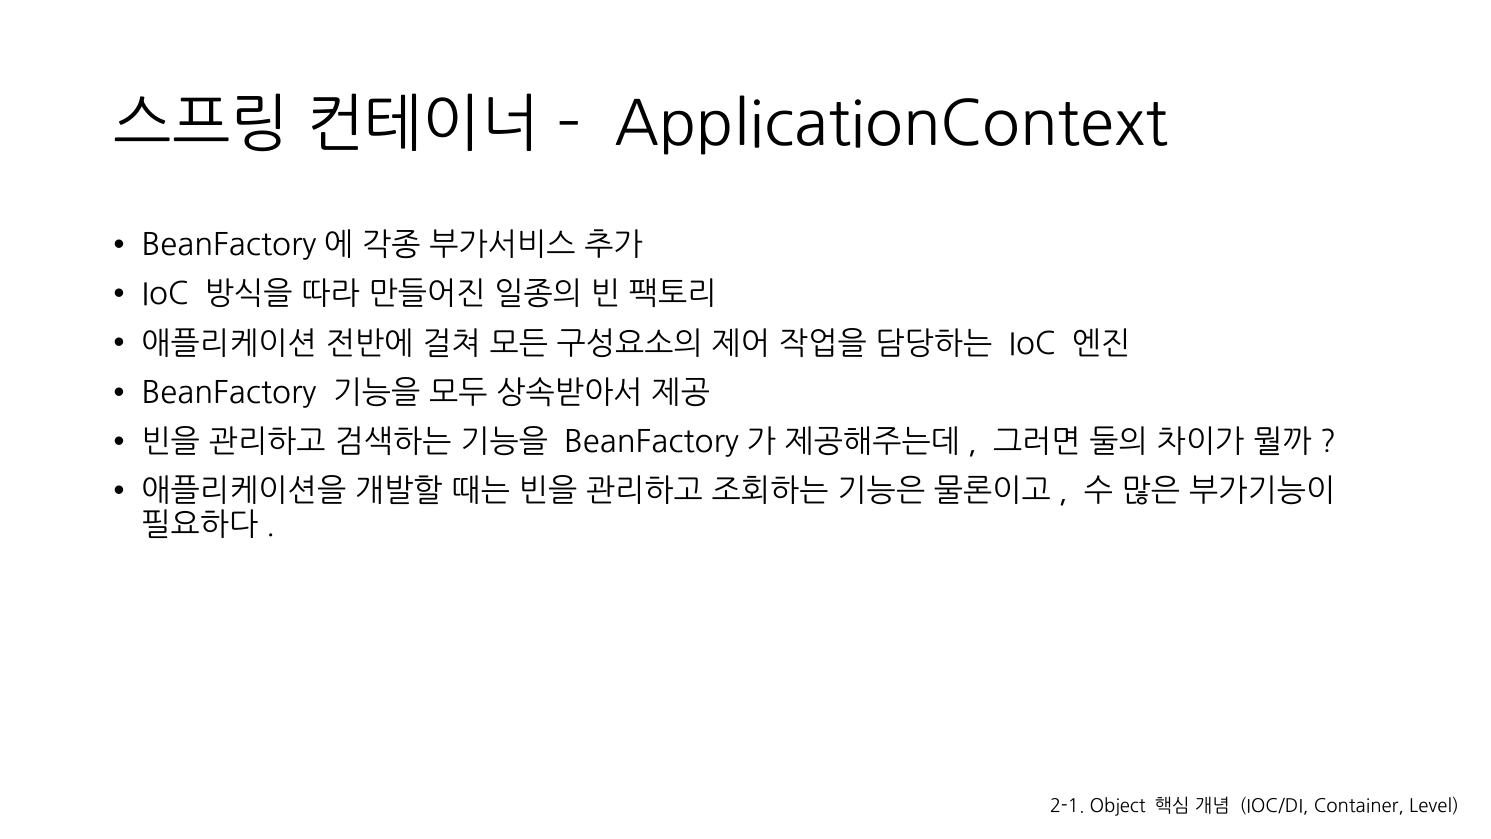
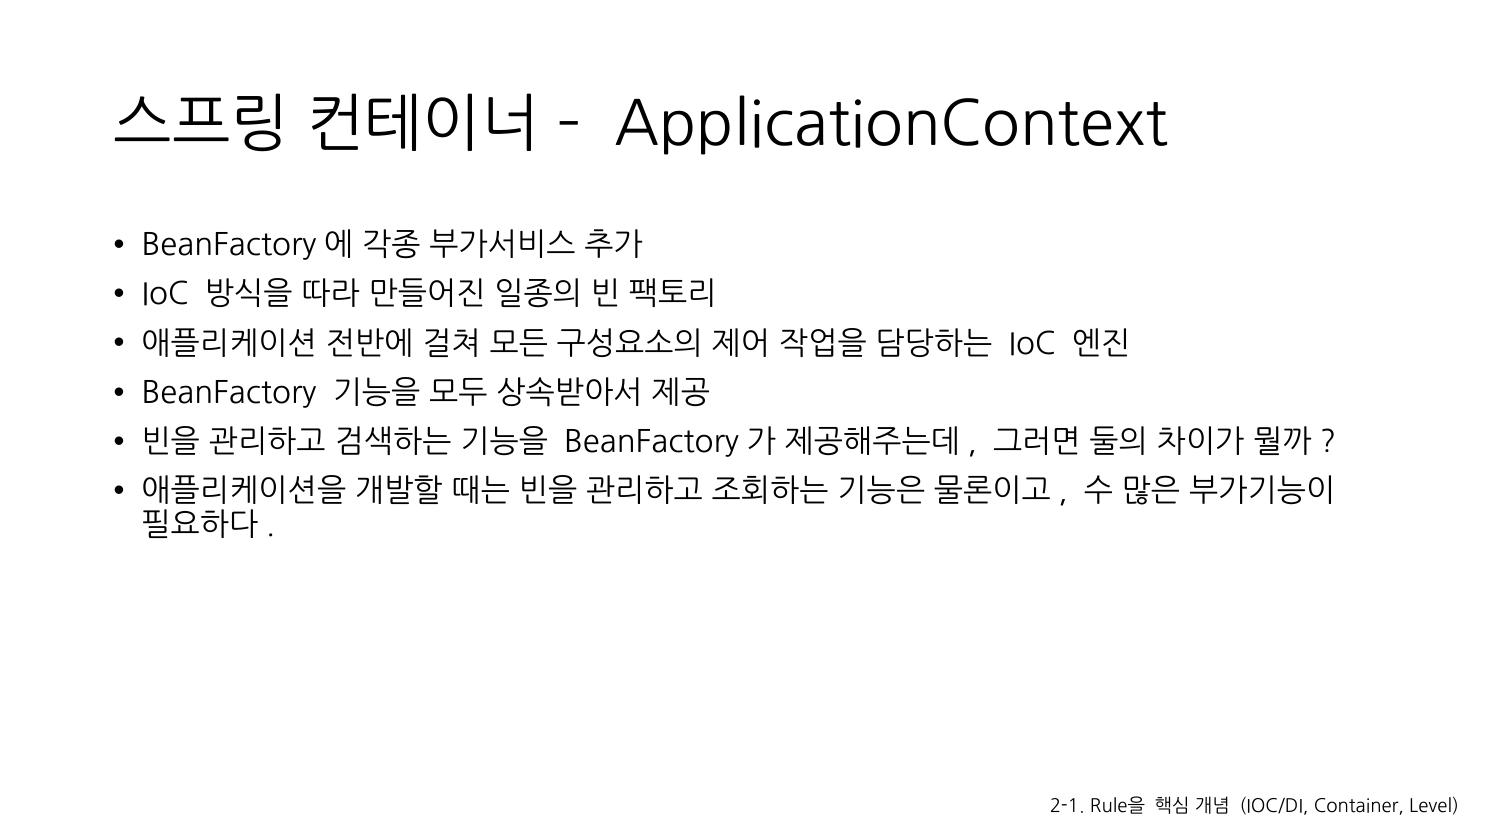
Object: Object -> Rule을
